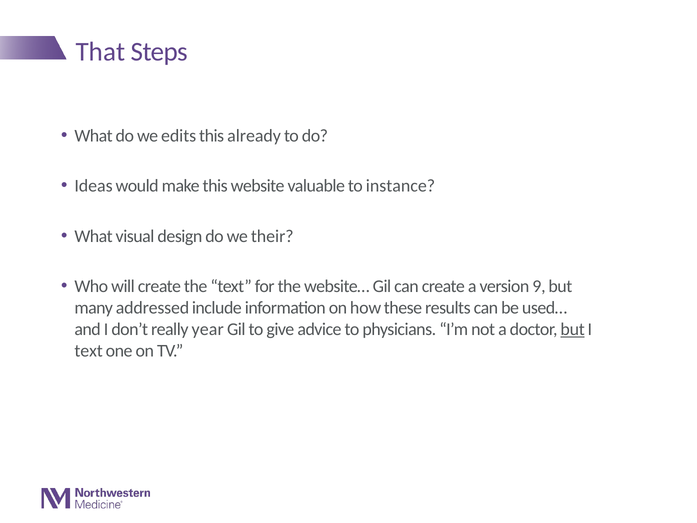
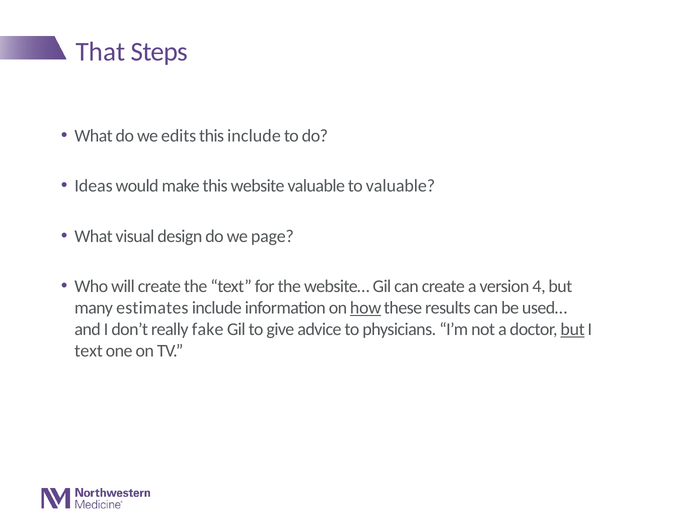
this already: already -> include
to instance: instance -> valuable
their: their -> page
9: 9 -> 4
addressed: addressed -> estimates
how underline: none -> present
year: year -> fake
